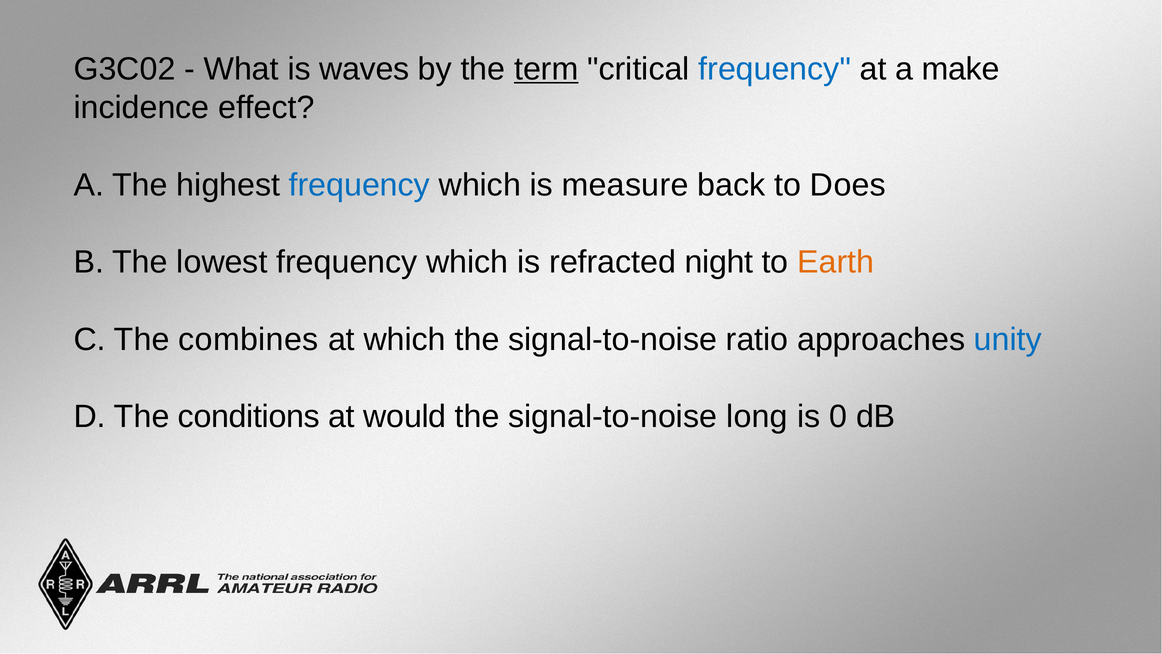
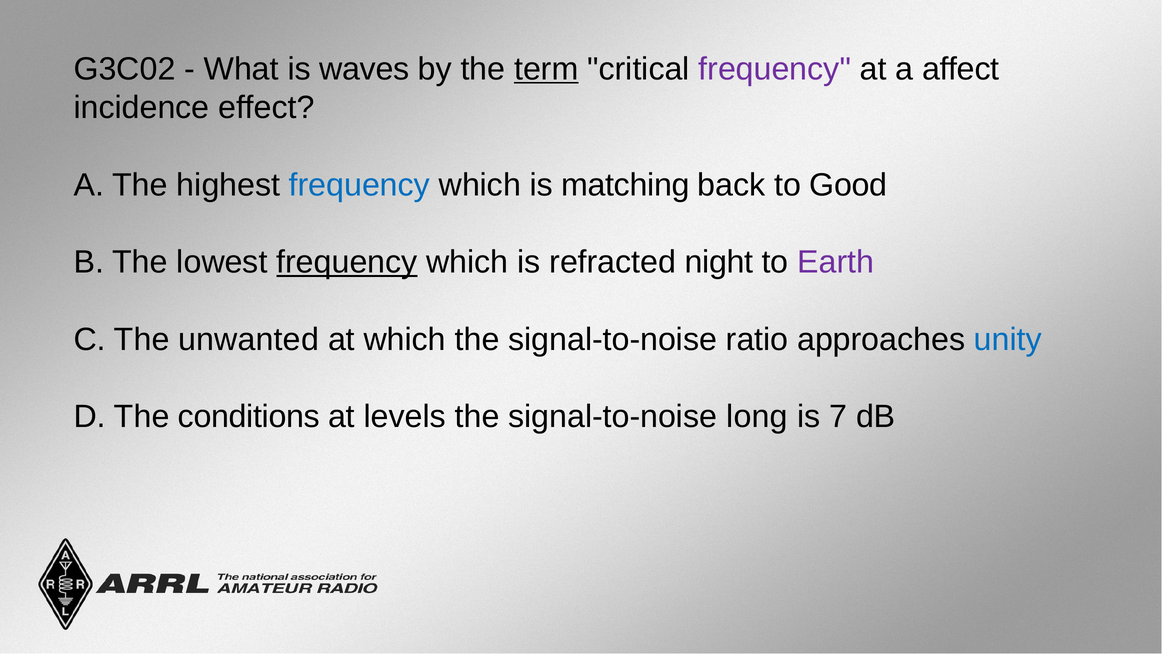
frequency at (775, 69) colour: blue -> purple
make: make -> affect
measure: measure -> matching
Does: Does -> Good
frequency at (347, 262) underline: none -> present
Earth colour: orange -> purple
combines: combines -> unwanted
would: would -> levels
0: 0 -> 7
